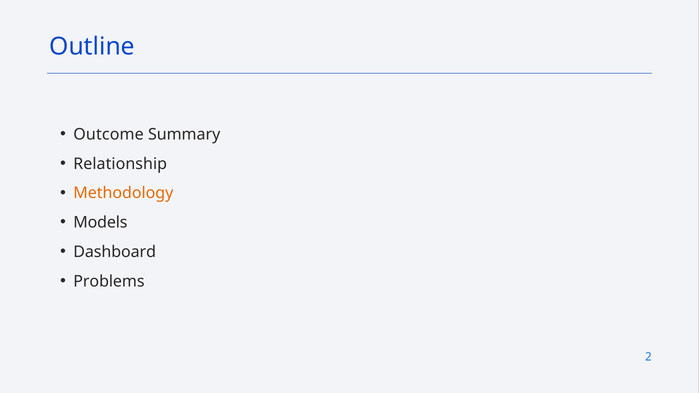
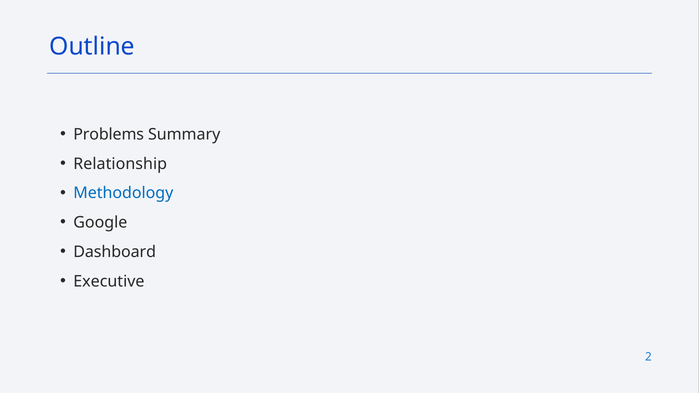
Outcome: Outcome -> Problems
Methodology colour: orange -> blue
Models: Models -> Google
Problems: Problems -> Executive
